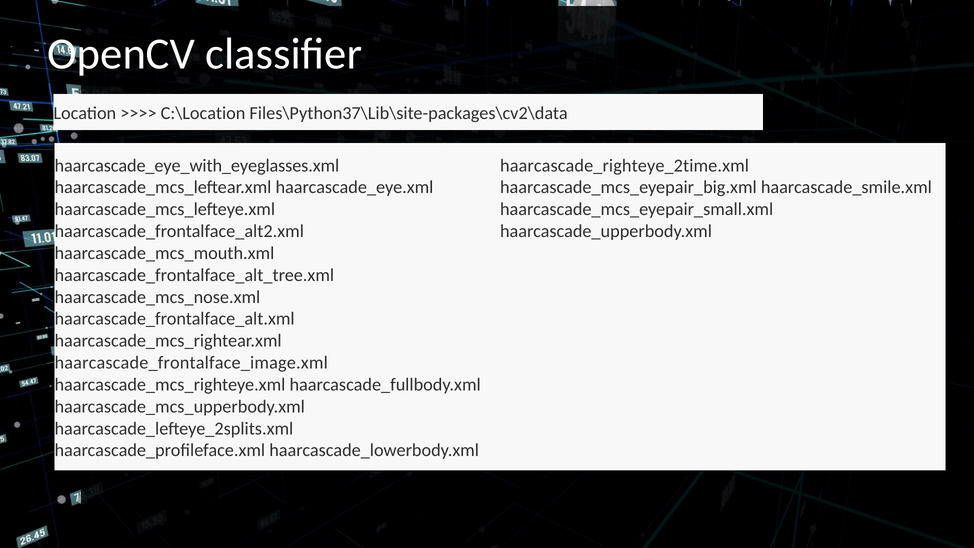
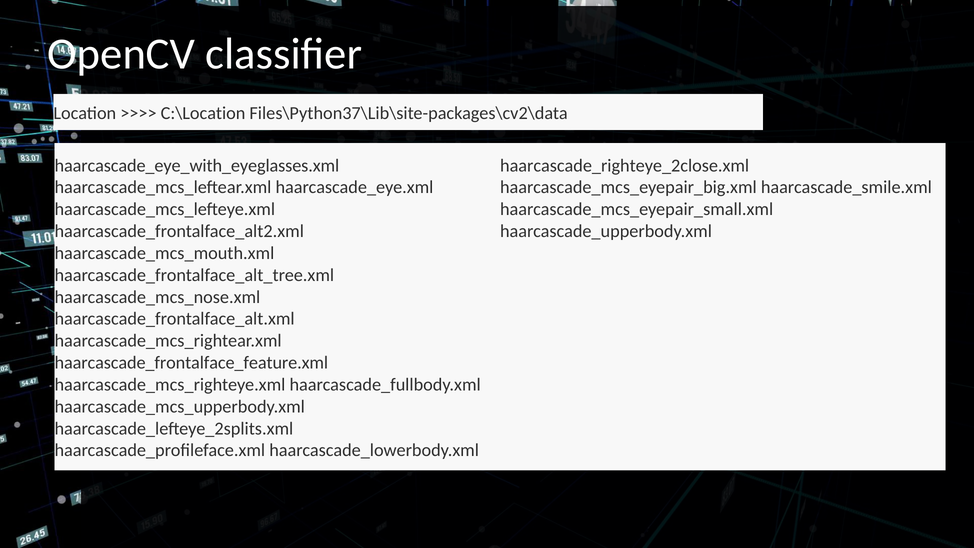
haarcascade_righteye_2time.xml: haarcascade_righteye_2time.xml -> haarcascade_righteye_2close.xml
haarcascade_frontalface_image.xml: haarcascade_frontalface_image.xml -> haarcascade_frontalface_feature.xml
